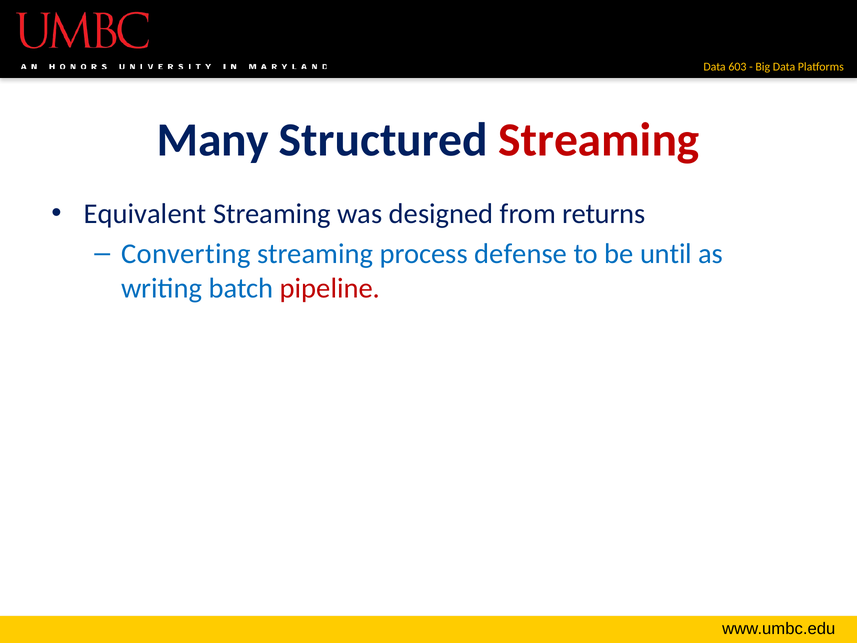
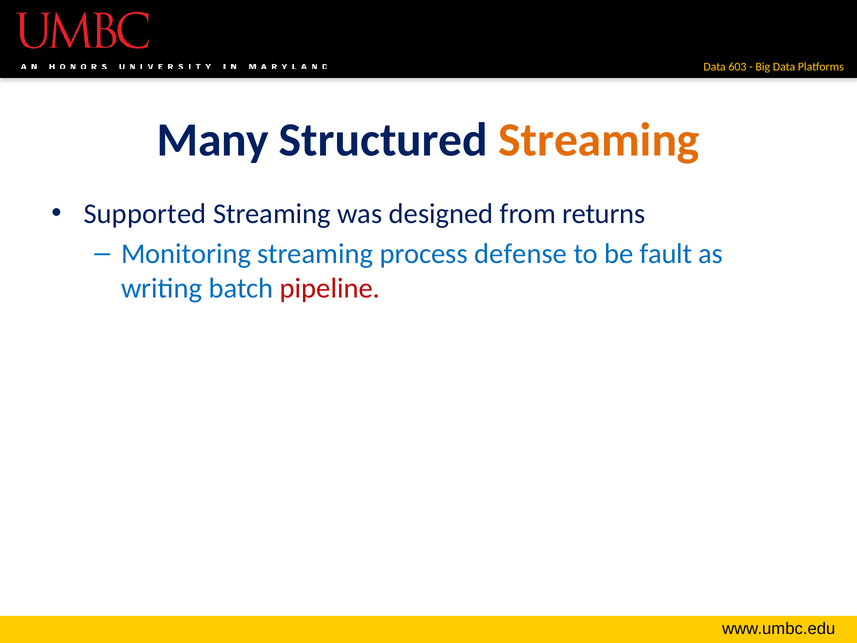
Streaming at (599, 140) colour: red -> orange
Equivalent: Equivalent -> Supported
Converting: Converting -> Monitoring
until: until -> fault
